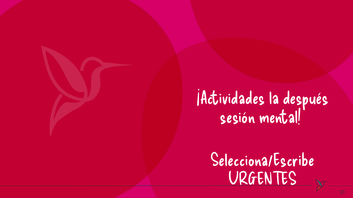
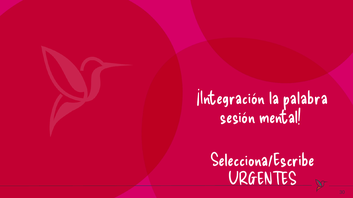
¡Actividades: ¡Actividades -> ¡Integración
después: después -> palabra
